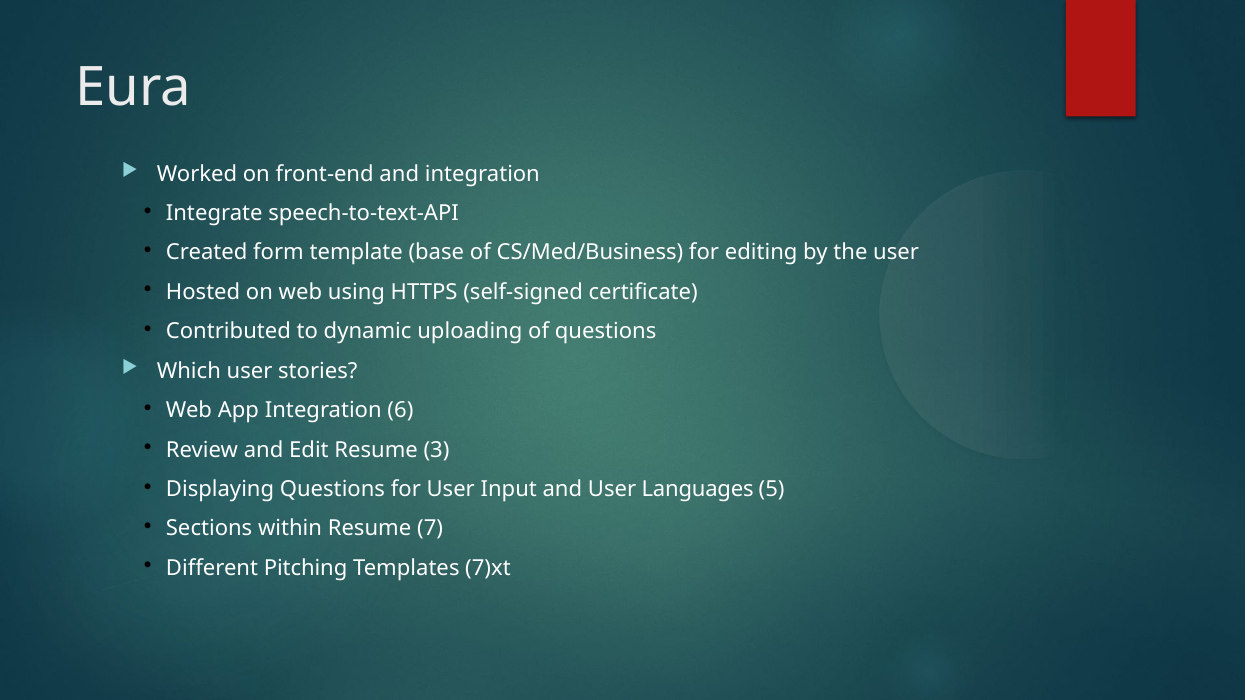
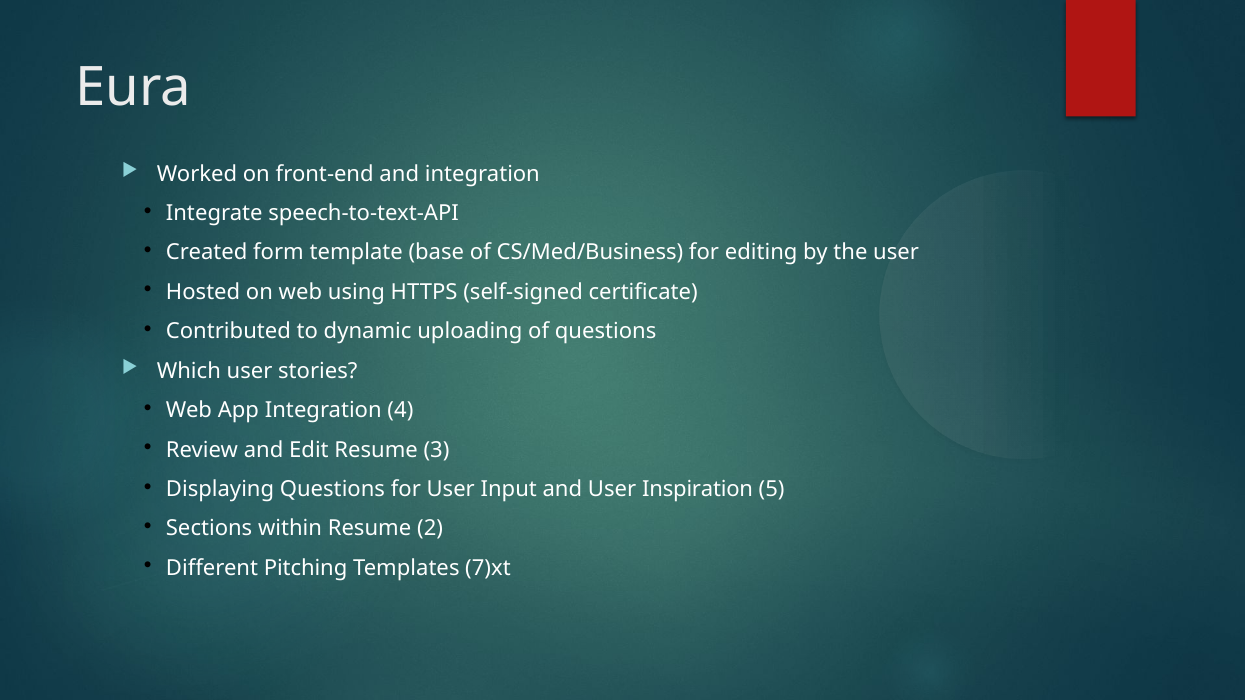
6: 6 -> 4
Languages: Languages -> Inspiration
7: 7 -> 2
